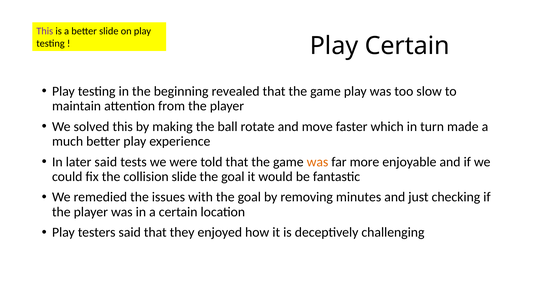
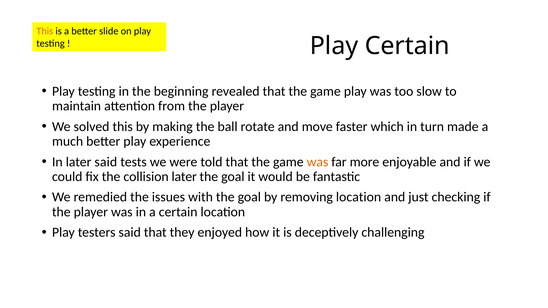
This at (45, 31) colour: purple -> orange
collision slide: slide -> later
removing minutes: minutes -> location
